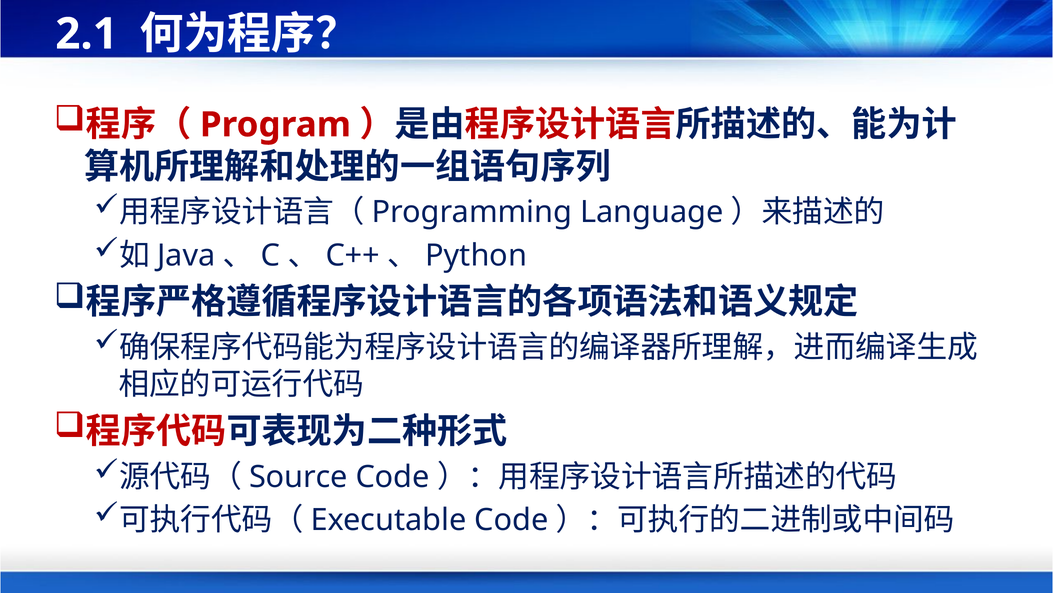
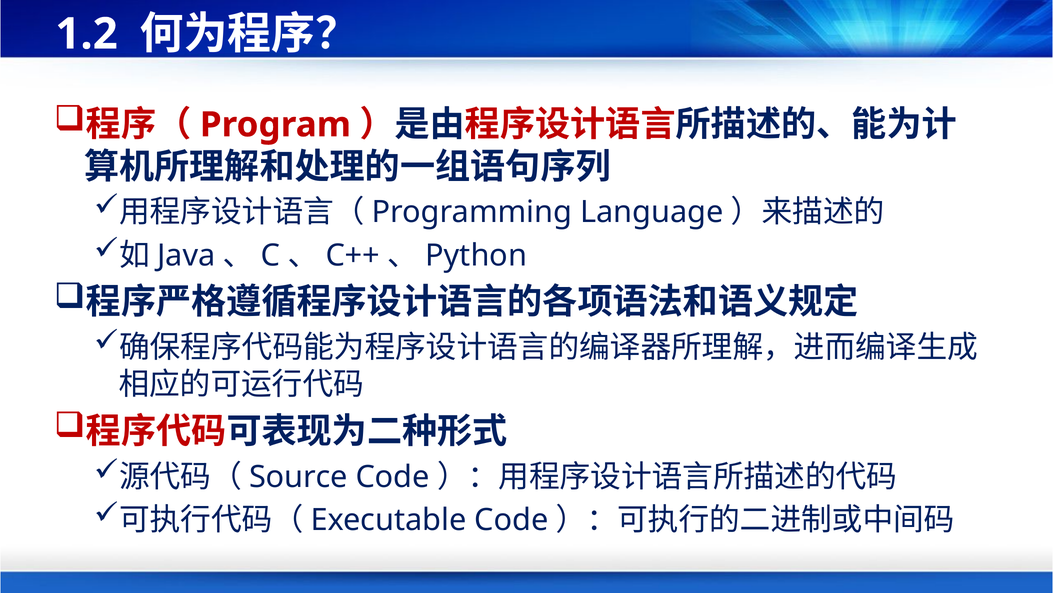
2.1: 2.1 -> 1.2
